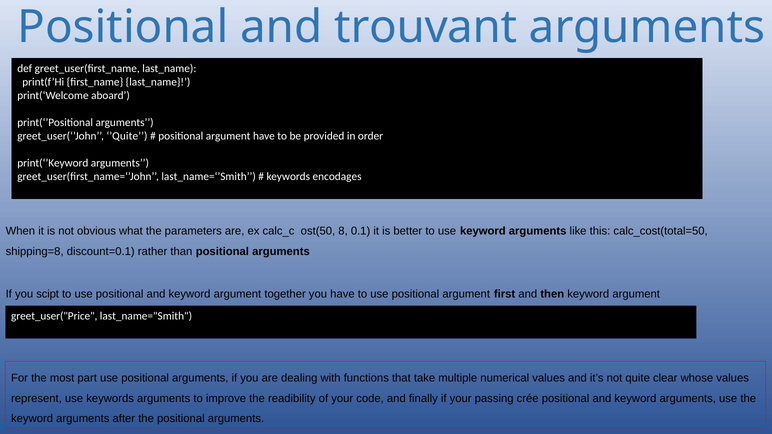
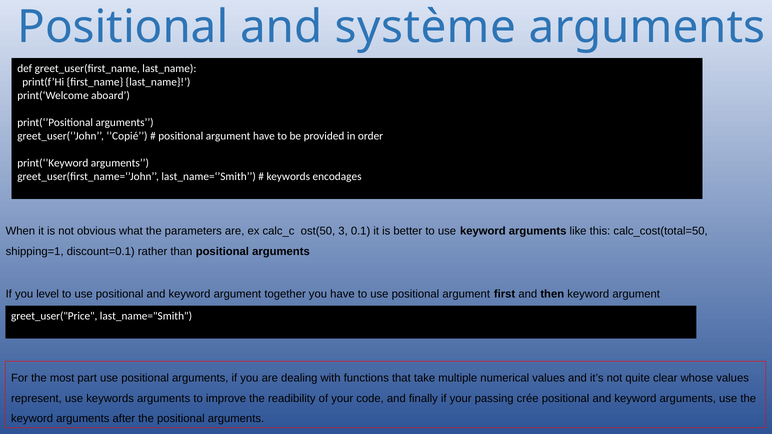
trouvant: trouvant -> système
’Quite: ’Quite -> ’Copié
8: 8 -> 3
shipping=8: shipping=8 -> shipping=1
scipt: scipt -> level
